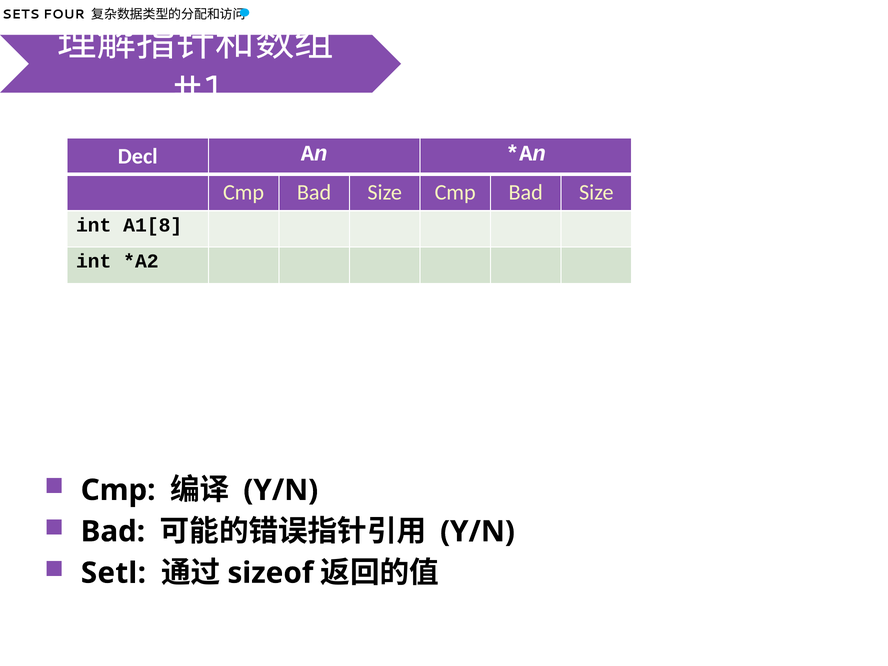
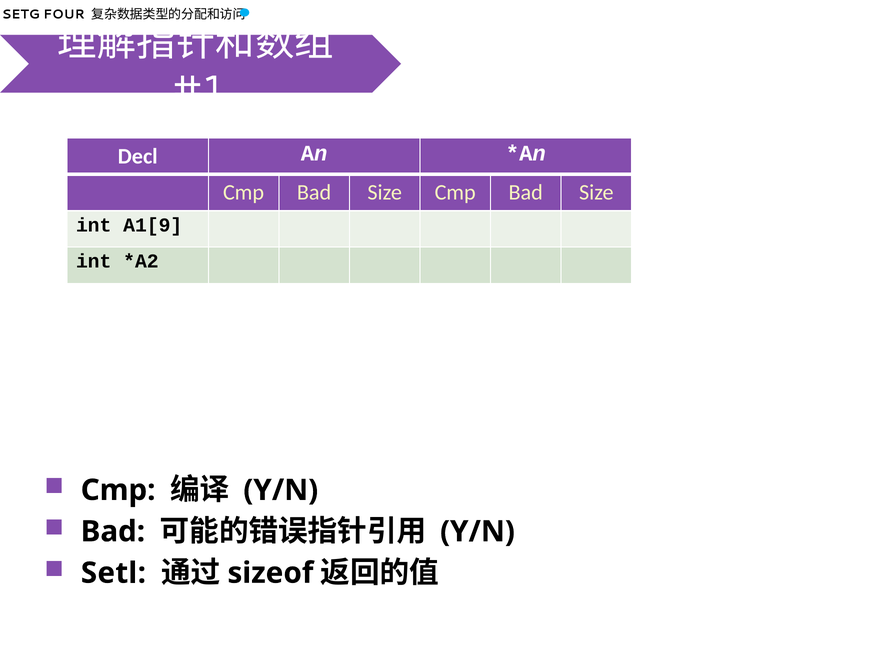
SETS: SETS -> SETG
A1[8: A1[8 -> A1[9
